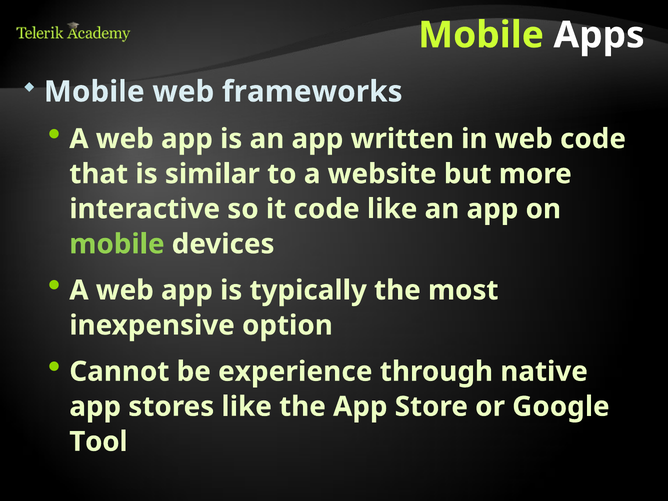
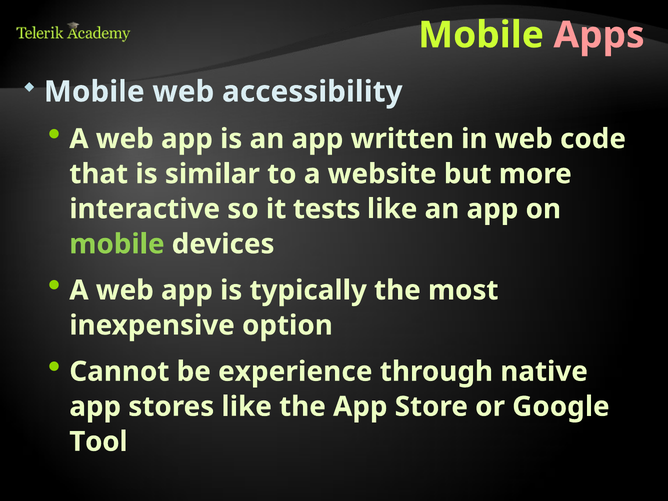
Apps colour: white -> pink
frameworks: frameworks -> accessibility
it code: code -> tests
